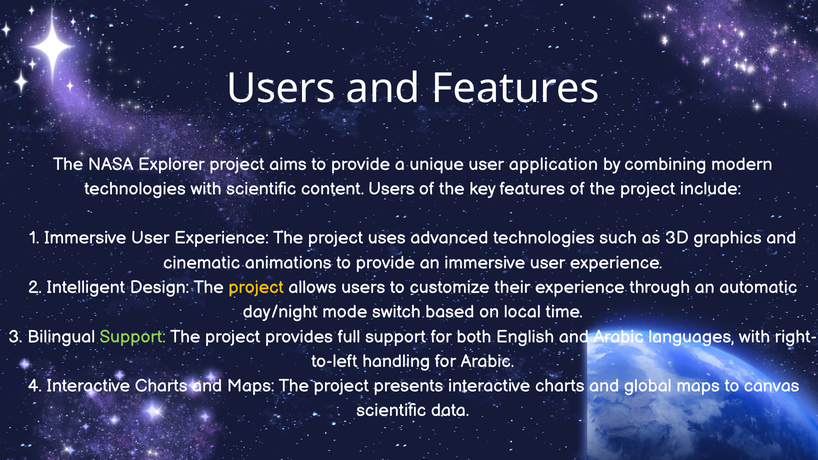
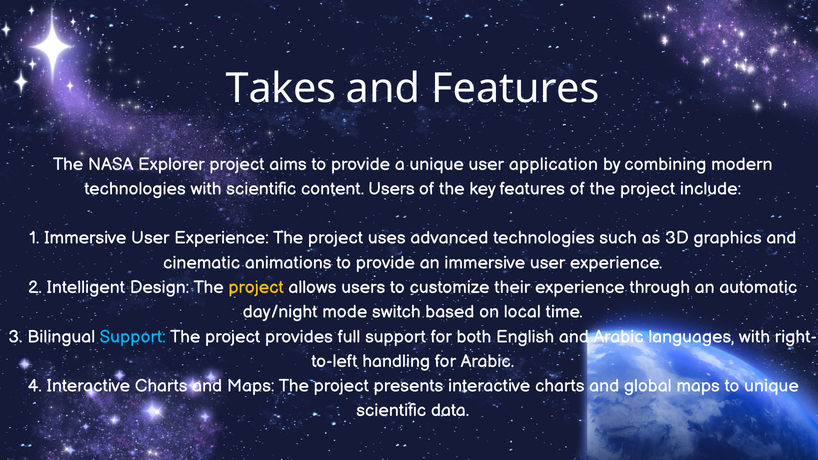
Users at (281, 89): Users -> Takes
Support at (133, 337) colour: light green -> light blue
to canvas: canvas -> unique
